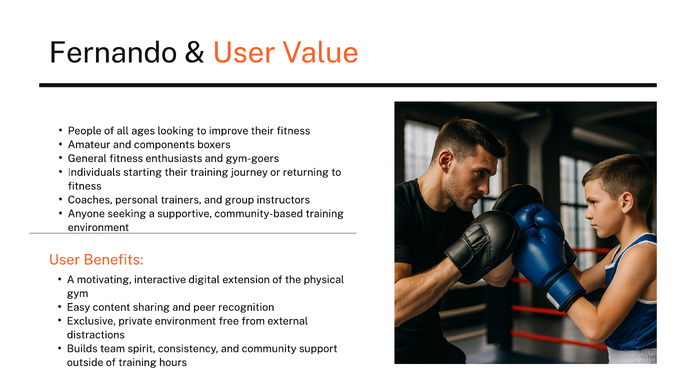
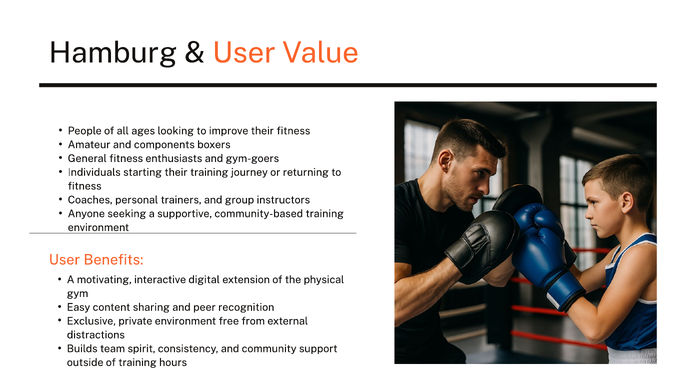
Fernando: Fernando -> Hamburg
